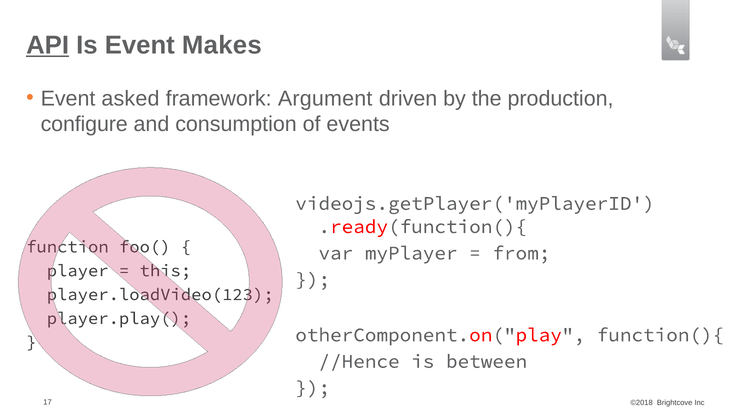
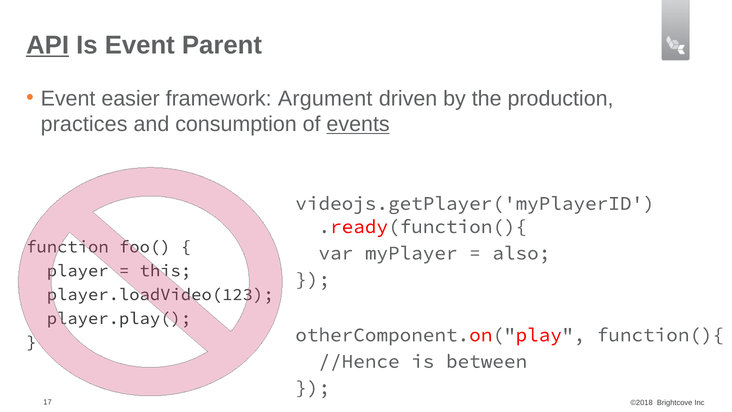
Makes: Makes -> Parent
asked: asked -> easier
configure: configure -> practices
events underline: none -> present
from: from -> also
